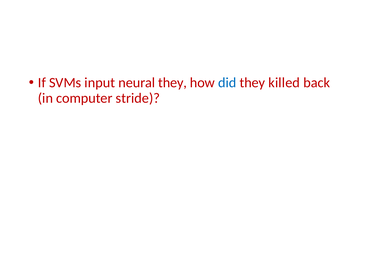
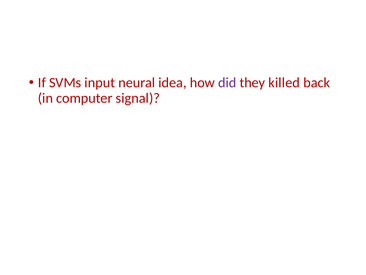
neural they: they -> idea
did colour: blue -> purple
stride: stride -> signal
